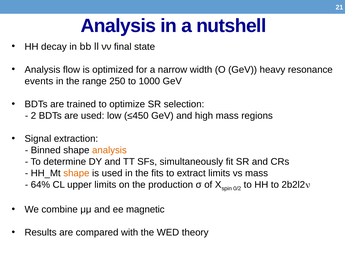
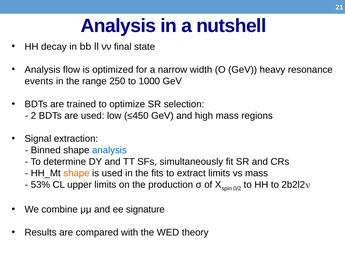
analysis at (109, 150) colour: orange -> blue
64%: 64% -> 53%
magnetic: magnetic -> signature
